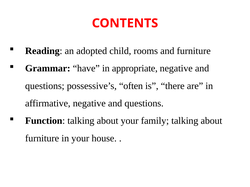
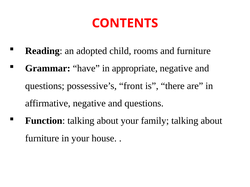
often: often -> front
